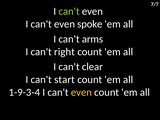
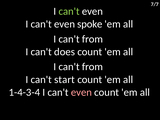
arms at (92, 39): arms -> from
right: right -> does
clear at (92, 67): clear -> from
1-9-3-4: 1-9-3-4 -> 1-4-3-4
even at (81, 92) colour: yellow -> pink
